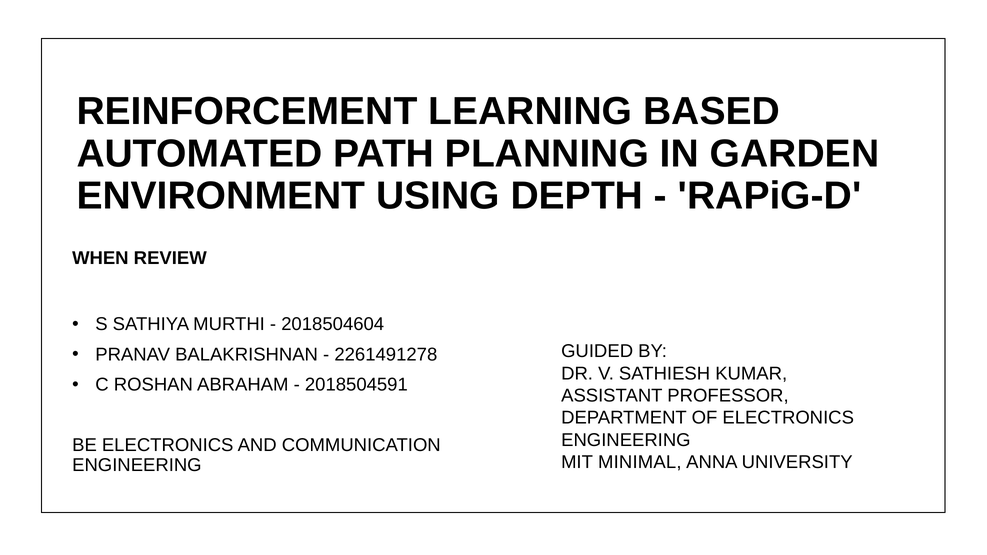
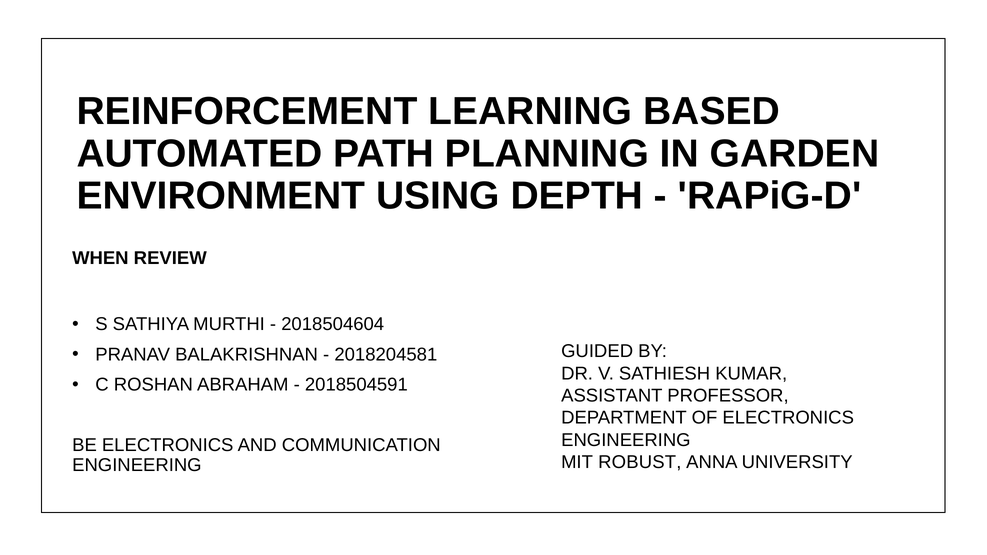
2261491278: 2261491278 -> 2018204581
MINIMAL: MINIMAL -> ROBUST
